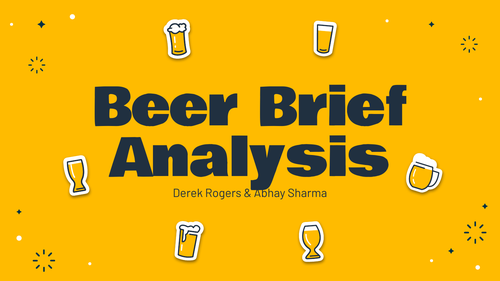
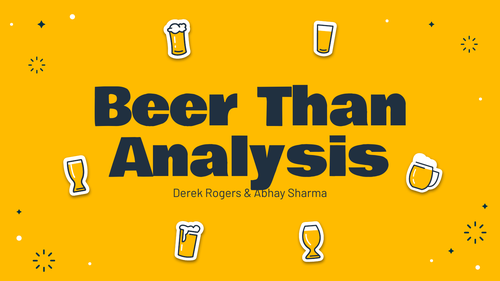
Brief: Brief -> Than
